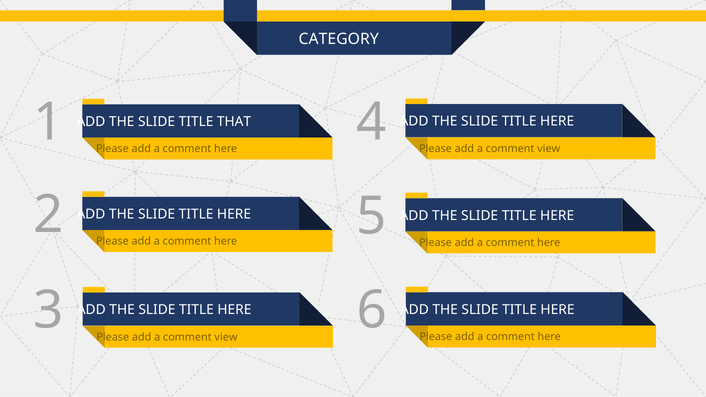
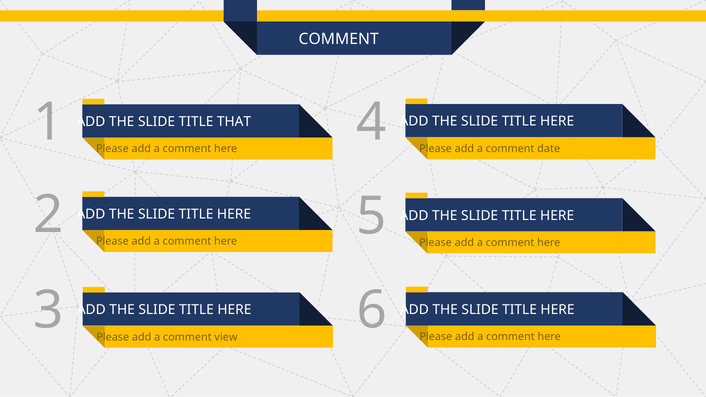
CATEGORY at (339, 39): CATEGORY -> COMMENT
view at (549, 149): view -> date
